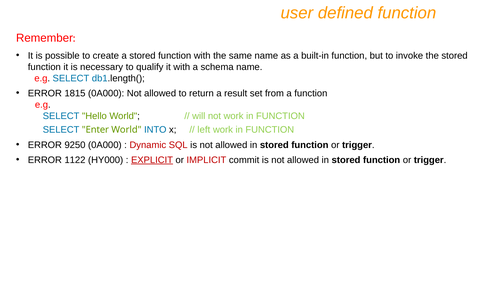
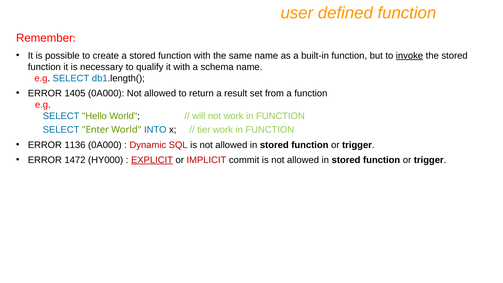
invoke underline: none -> present
1815: 1815 -> 1405
left: left -> tier
9250: 9250 -> 1136
1122: 1122 -> 1472
